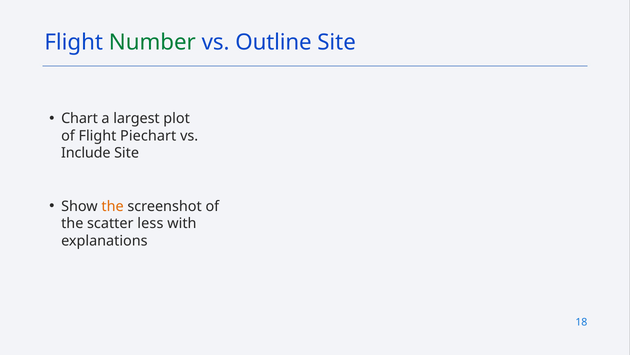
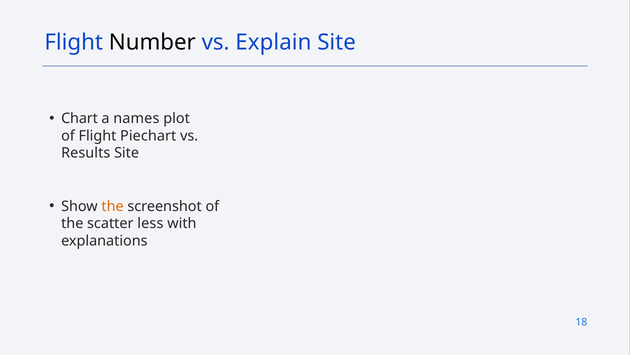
Number colour: green -> black
Outline: Outline -> Explain
largest: largest -> names
Include: Include -> Results
